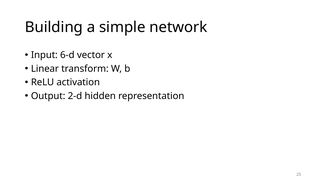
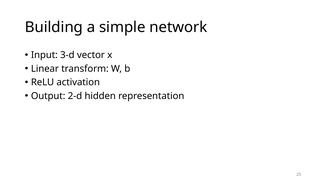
6-d: 6-d -> 3-d
